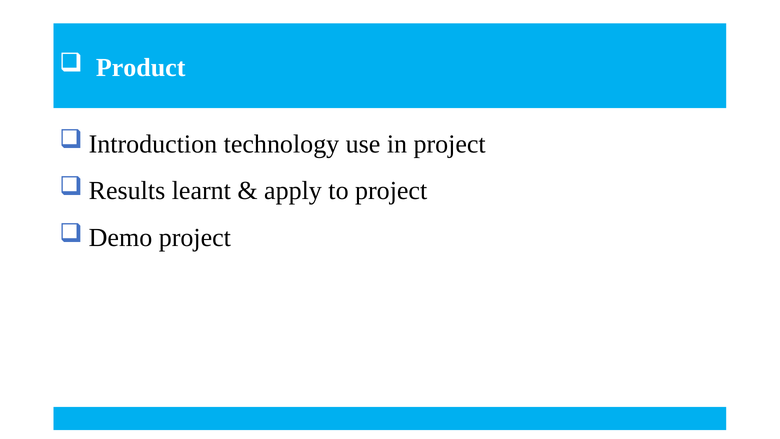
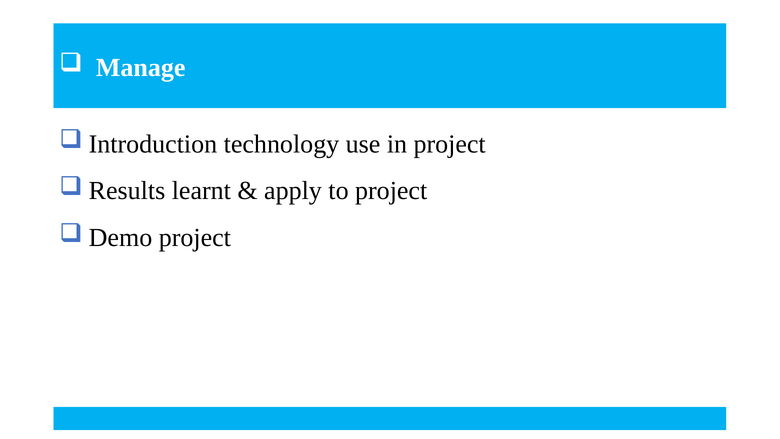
Product: Product -> Manage
